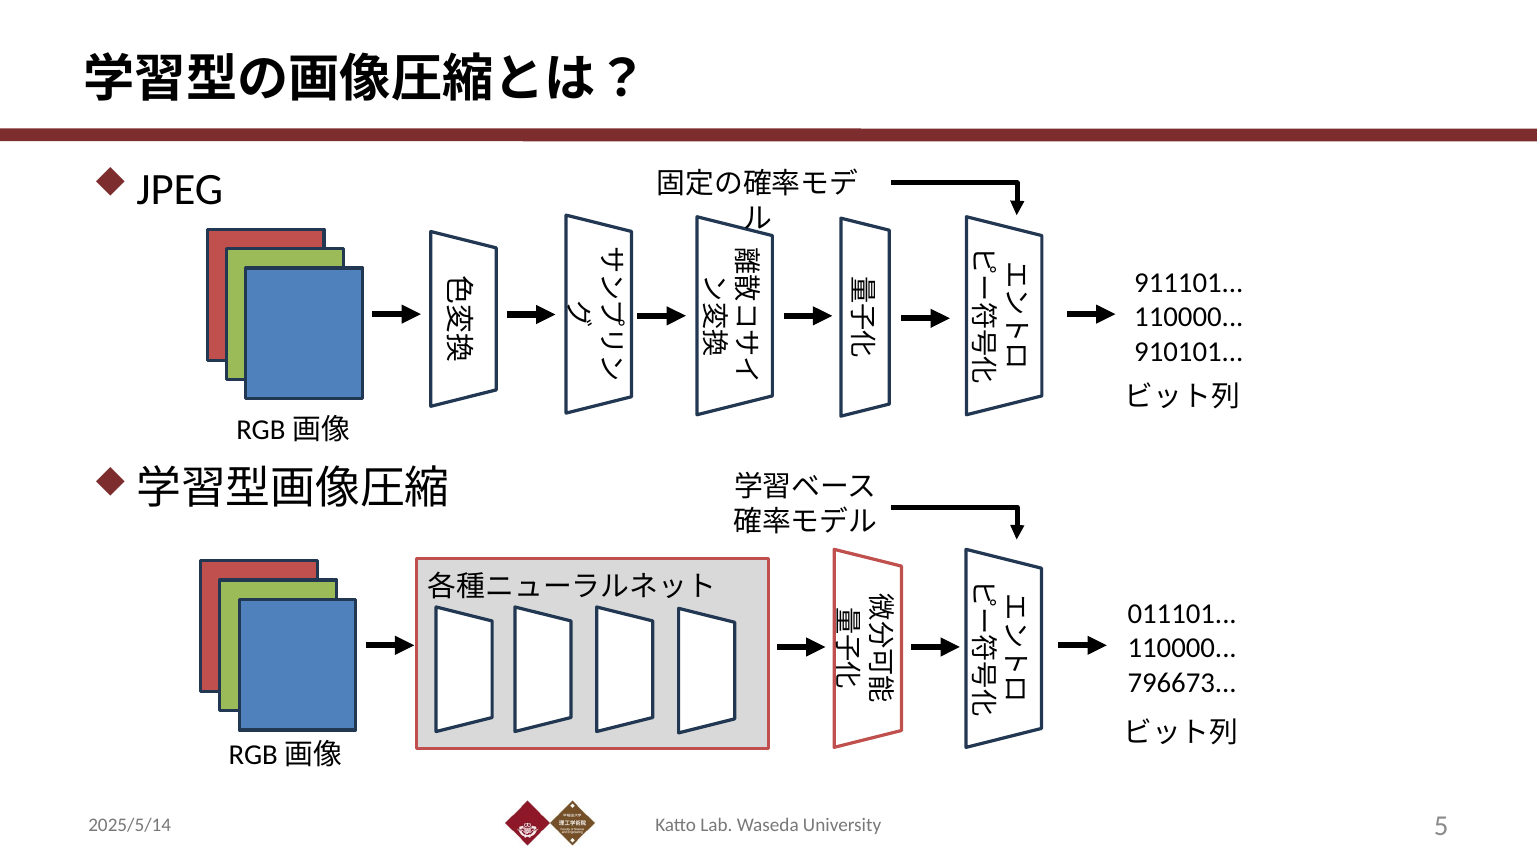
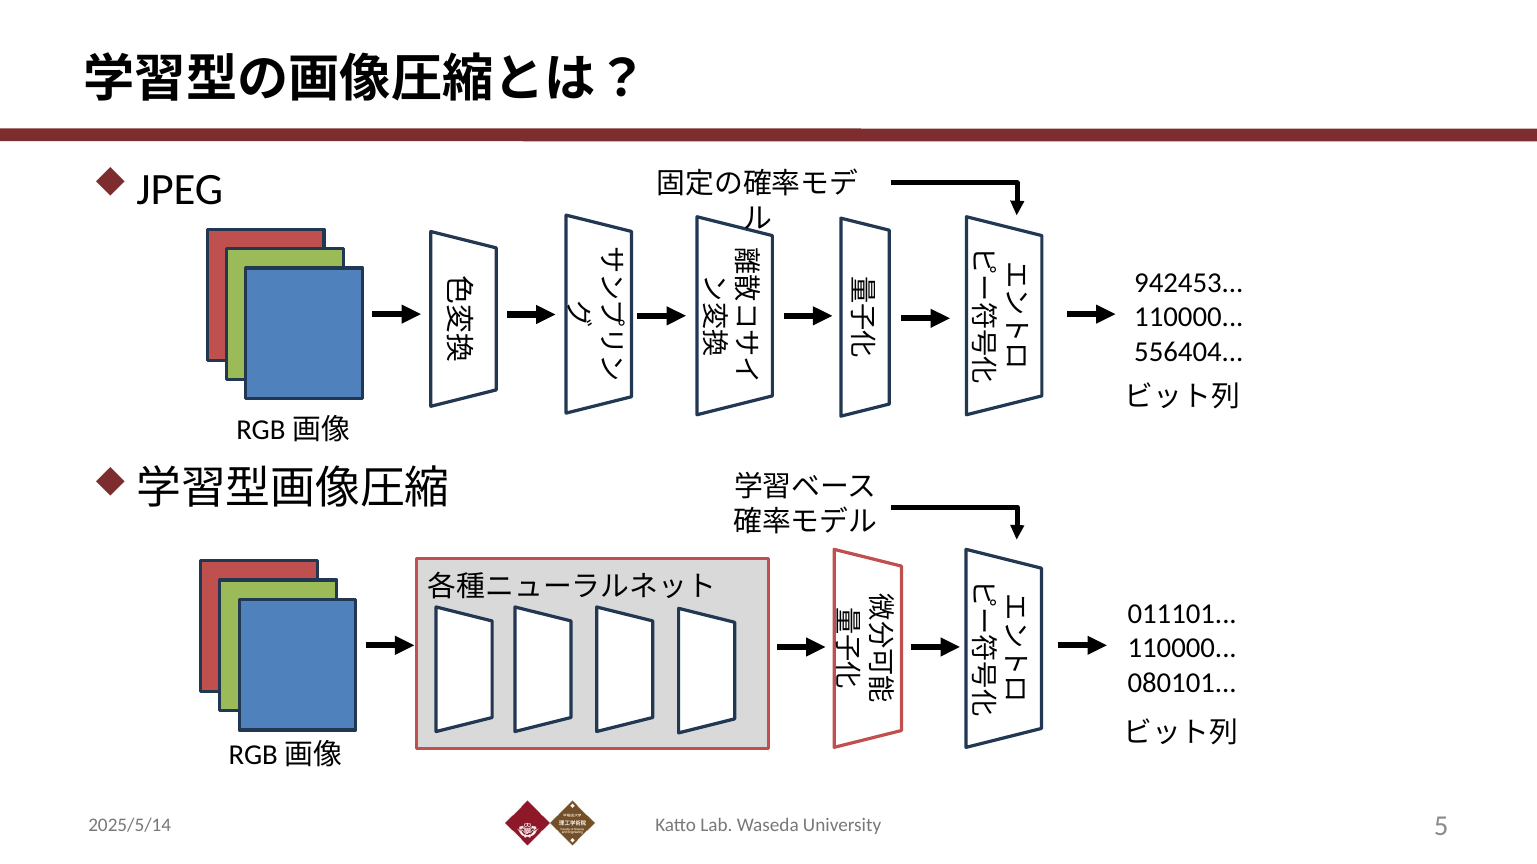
911101: 911101 -> 942453
910101: 910101 -> 556404
796673: 796673 -> 080101
